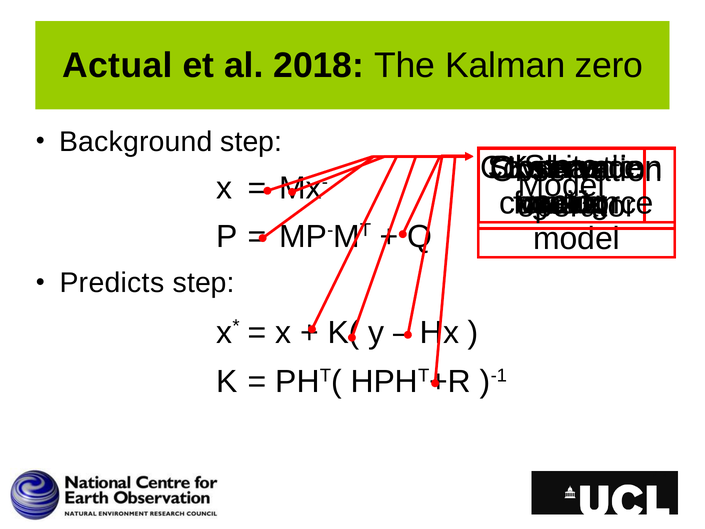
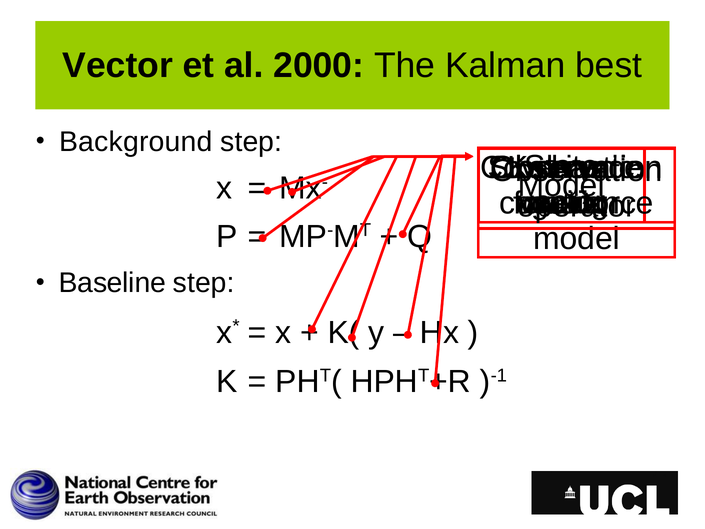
Actual at (117, 65): Actual -> Vector
2018: 2018 -> 2000
zero: zero -> best
Predicts: Predicts -> Baseline
